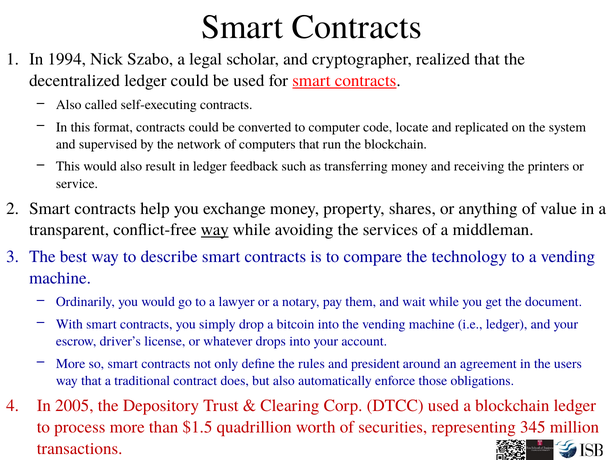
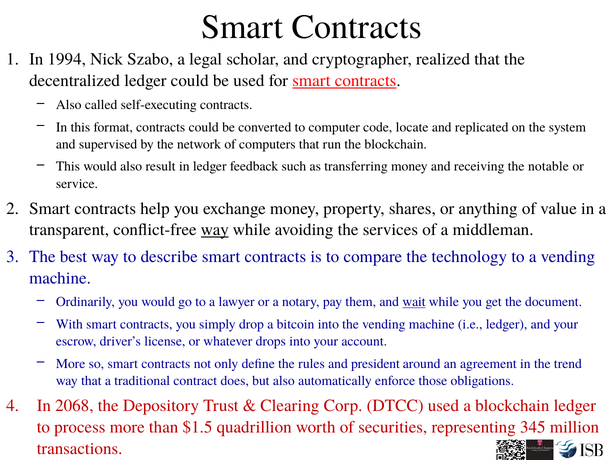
printers: printers -> notable
wait underline: none -> present
users: users -> trend
2005: 2005 -> 2068
